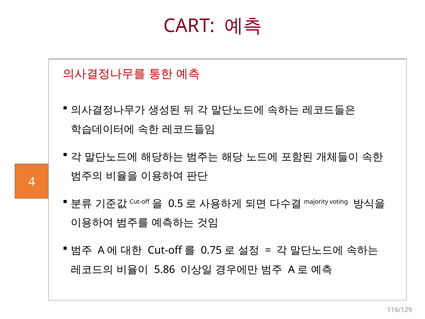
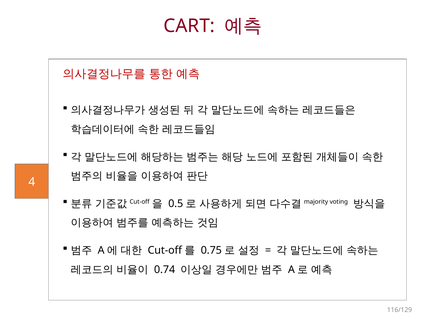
5.86: 5.86 -> 0.74
